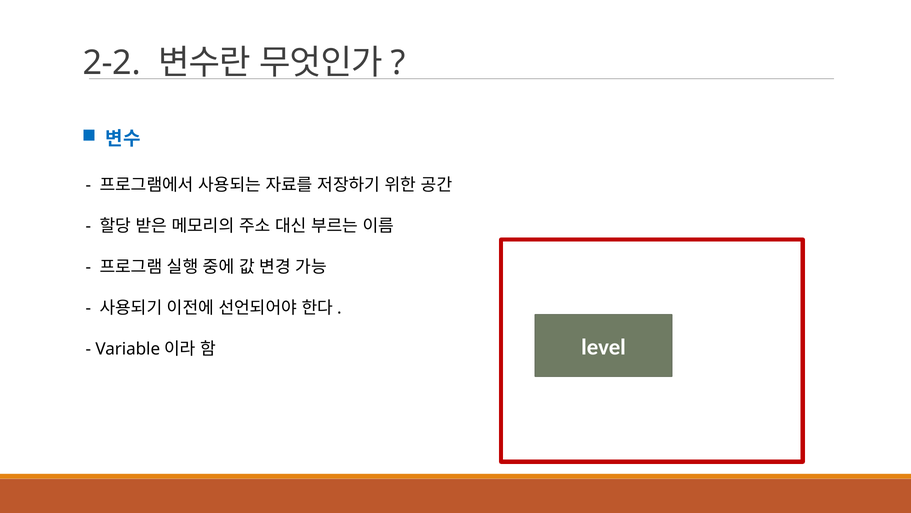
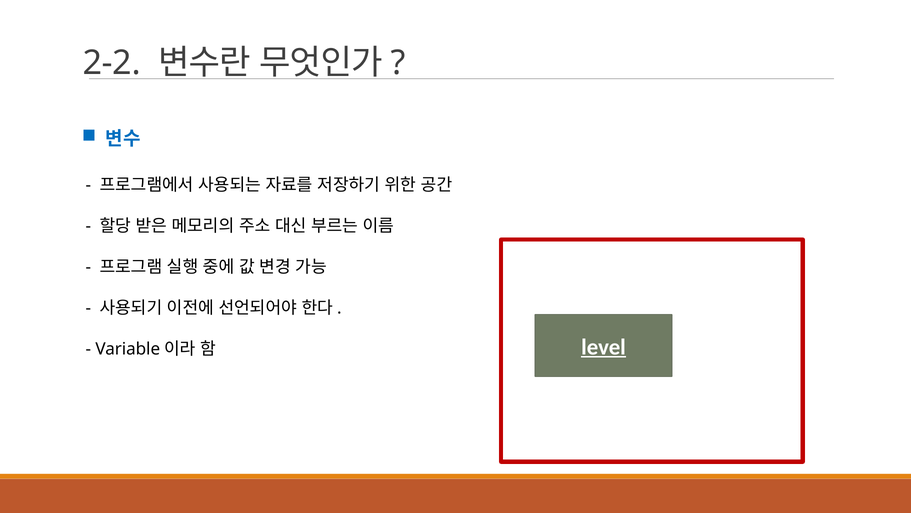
level underline: none -> present
